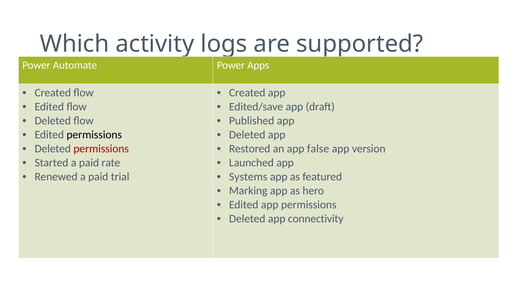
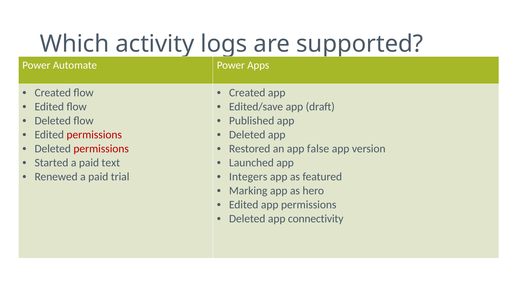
permissions at (94, 135) colour: black -> red
rate: rate -> text
Systems: Systems -> Integers
